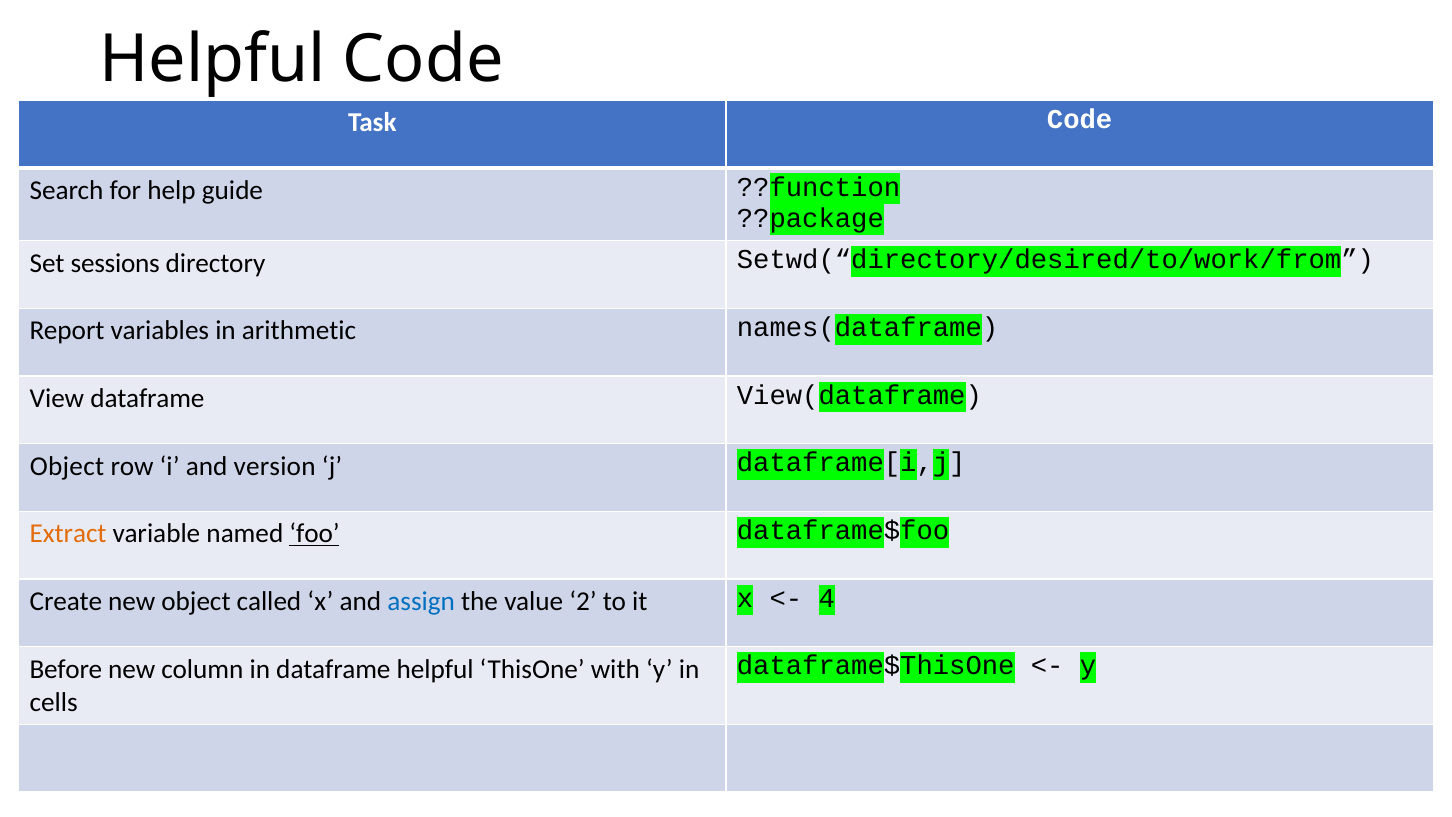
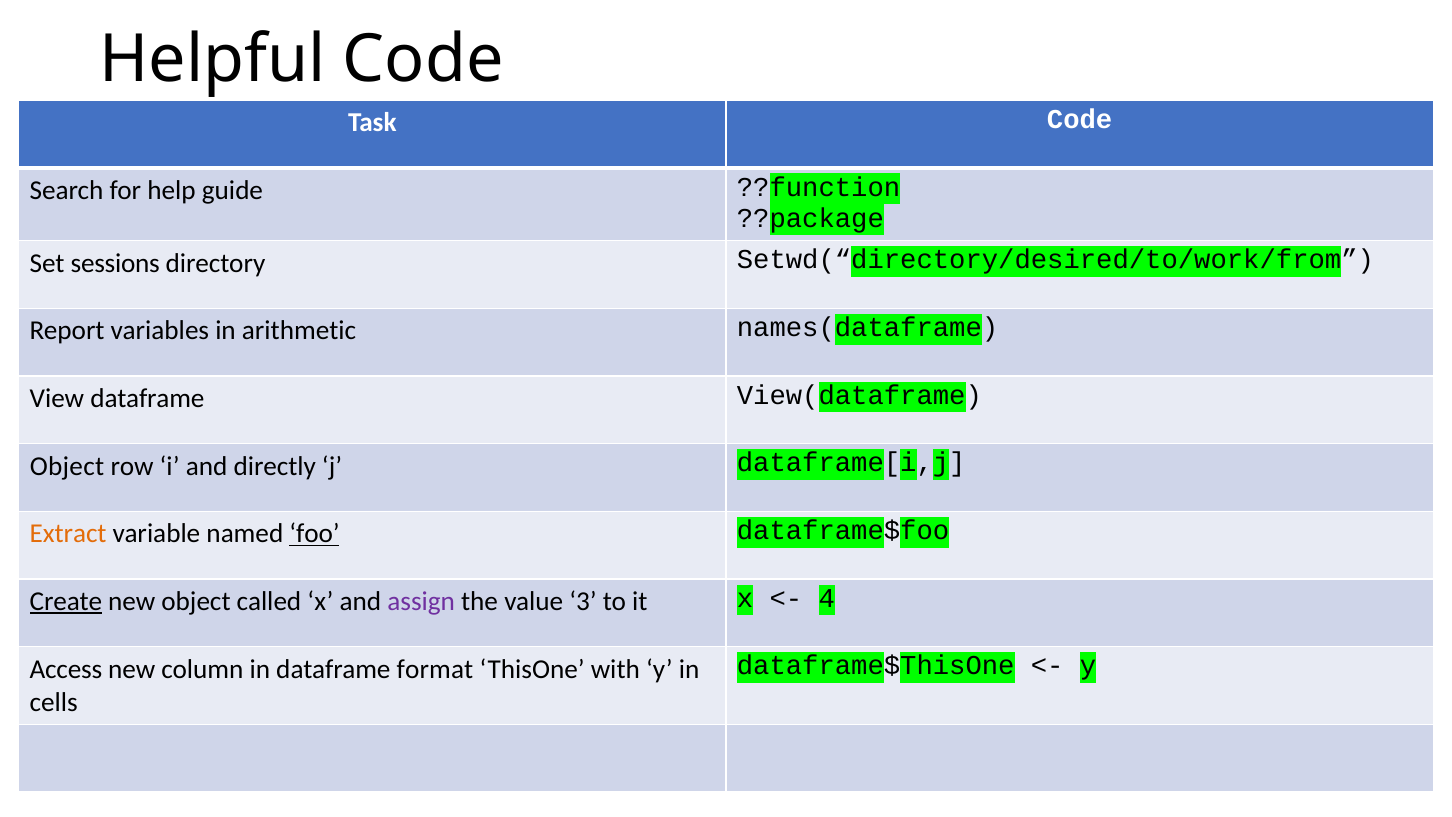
version: version -> directly
Create underline: none -> present
assign colour: blue -> purple
2: 2 -> 3
Before: Before -> Access
dataframe helpful: helpful -> format
